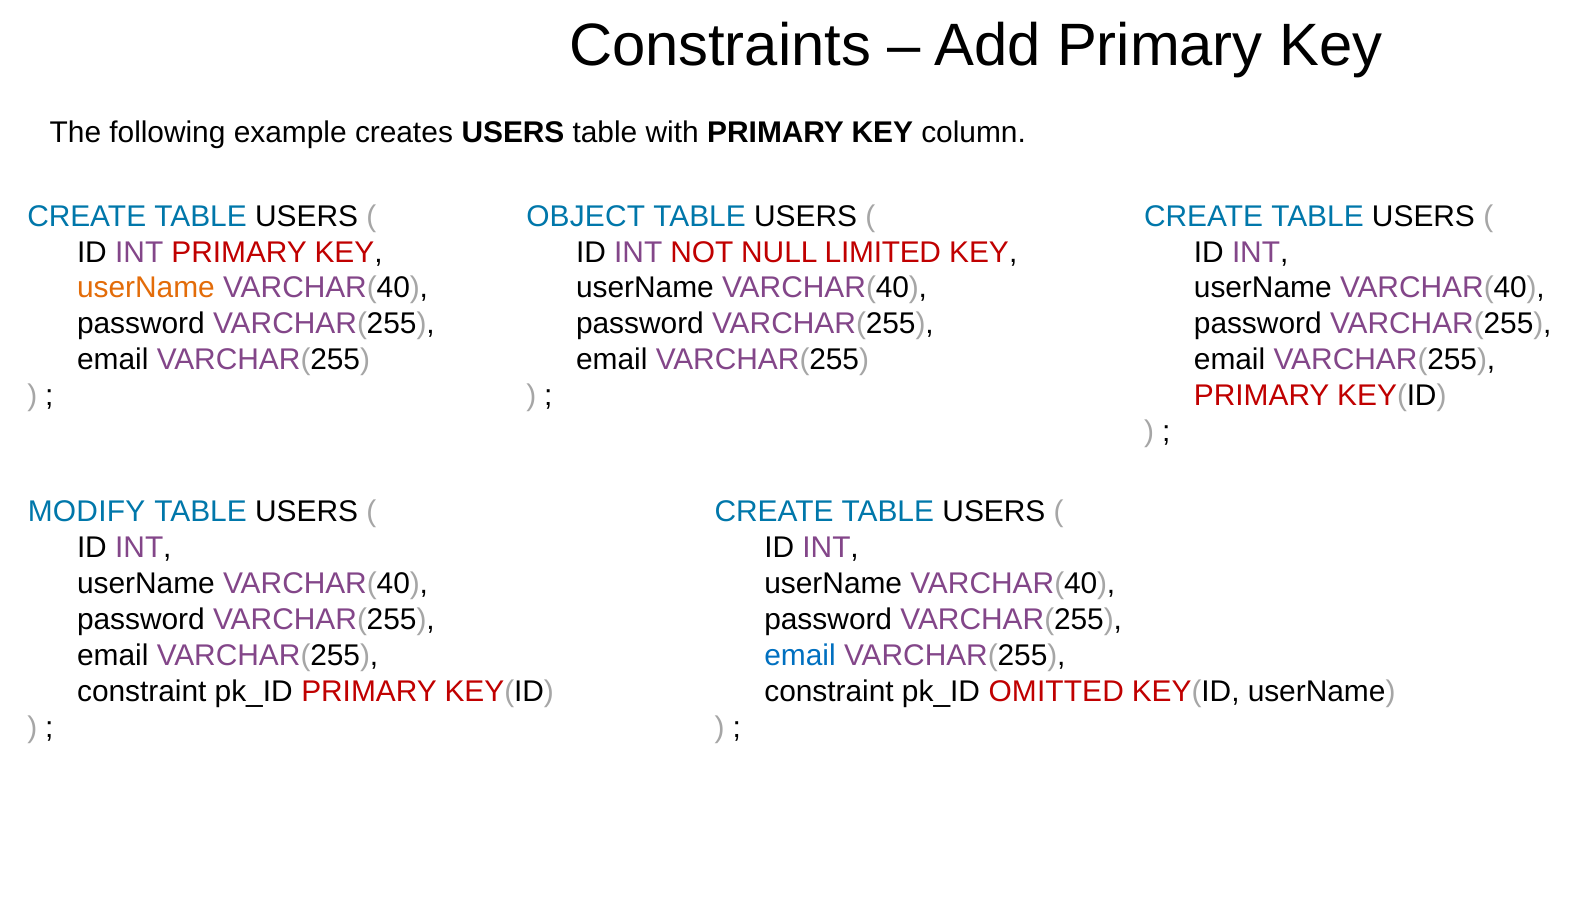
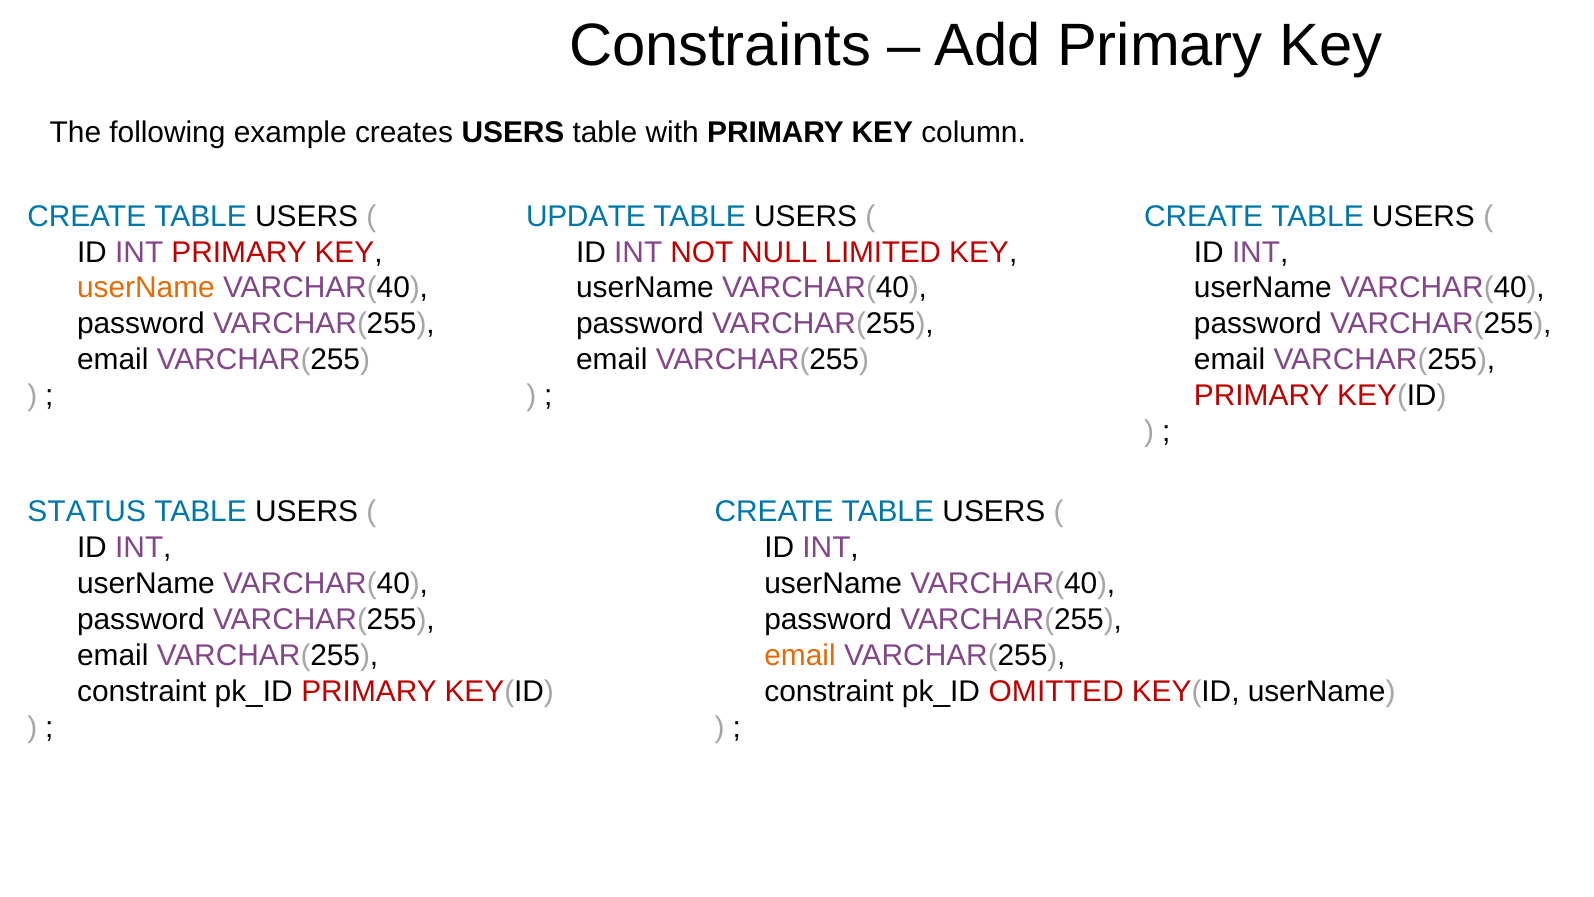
OBJECT: OBJECT -> UPDATE
MODIFY: MODIFY -> STATUS
email at (800, 655) colour: blue -> orange
